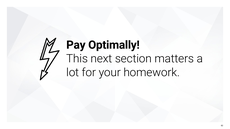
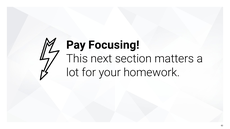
Optimally: Optimally -> Focusing
